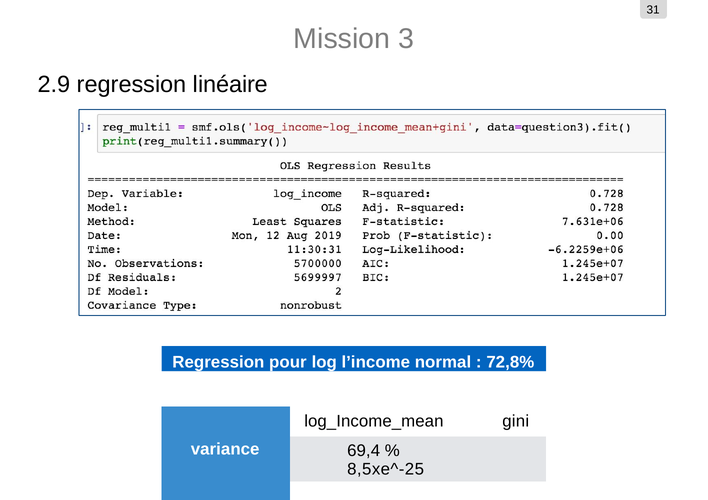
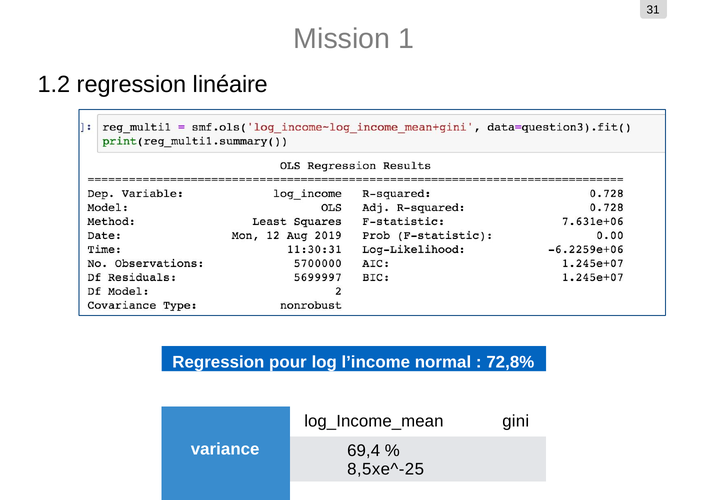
3: 3 -> 1
2.9: 2.9 -> 1.2
